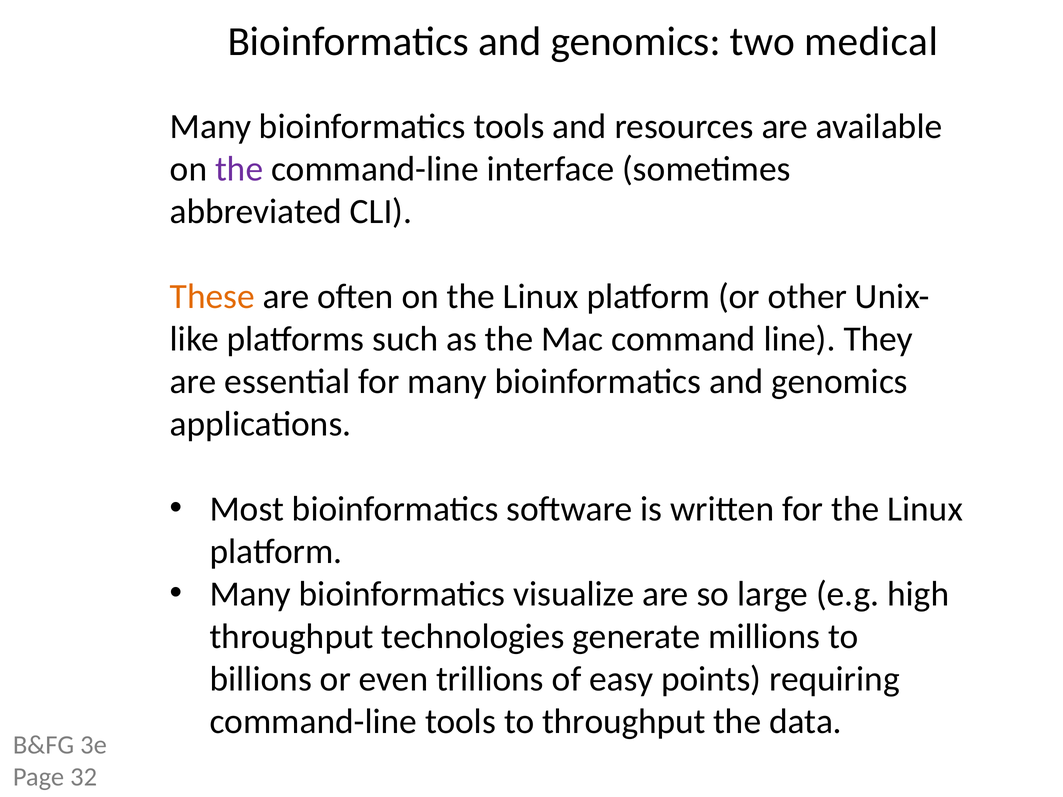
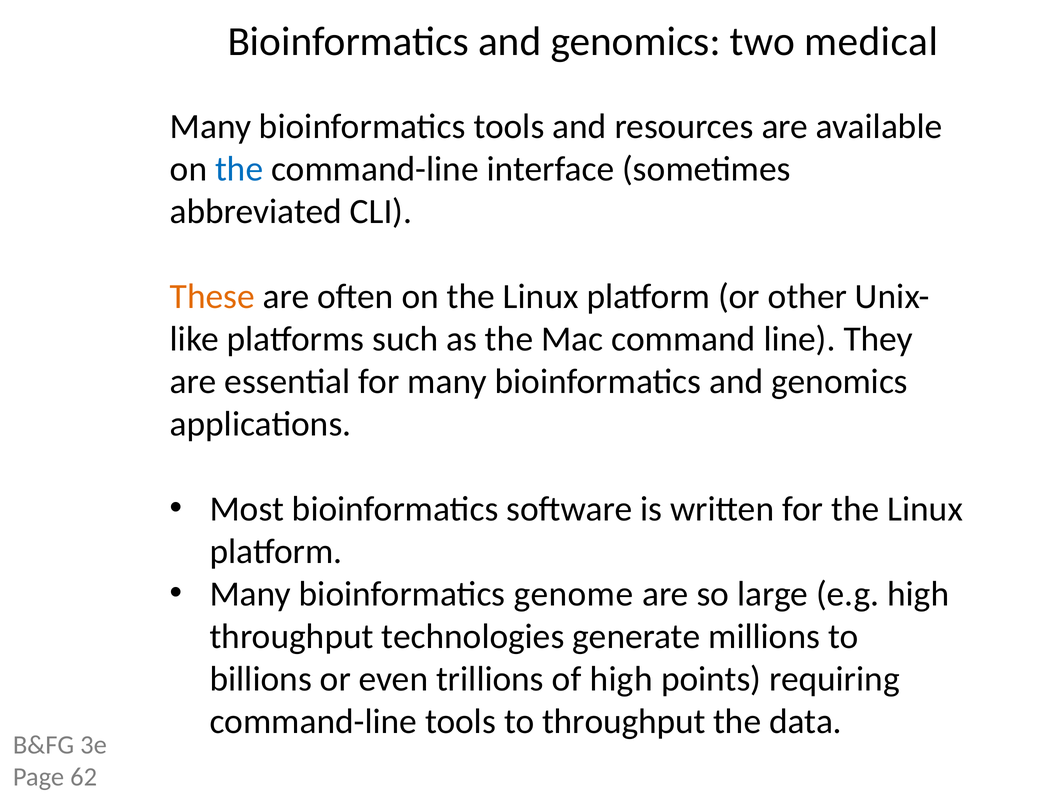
the at (239, 169) colour: purple -> blue
visualize: visualize -> genome
of easy: easy -> high
32: 32 -> 62
